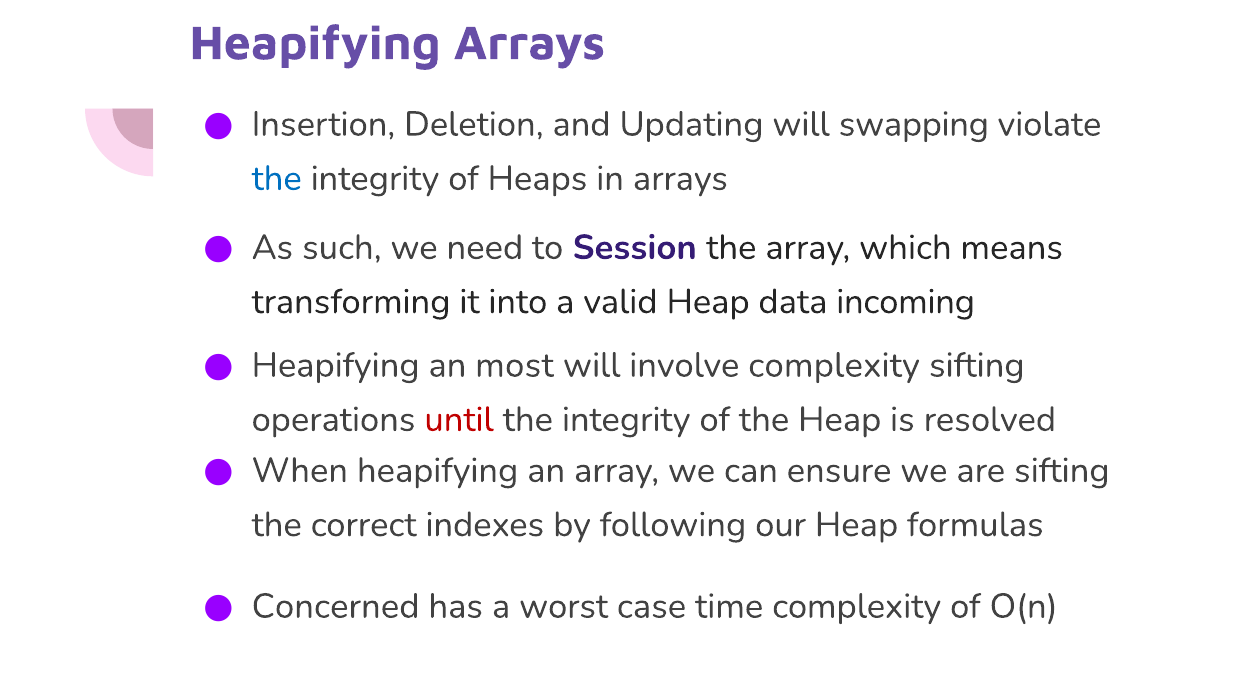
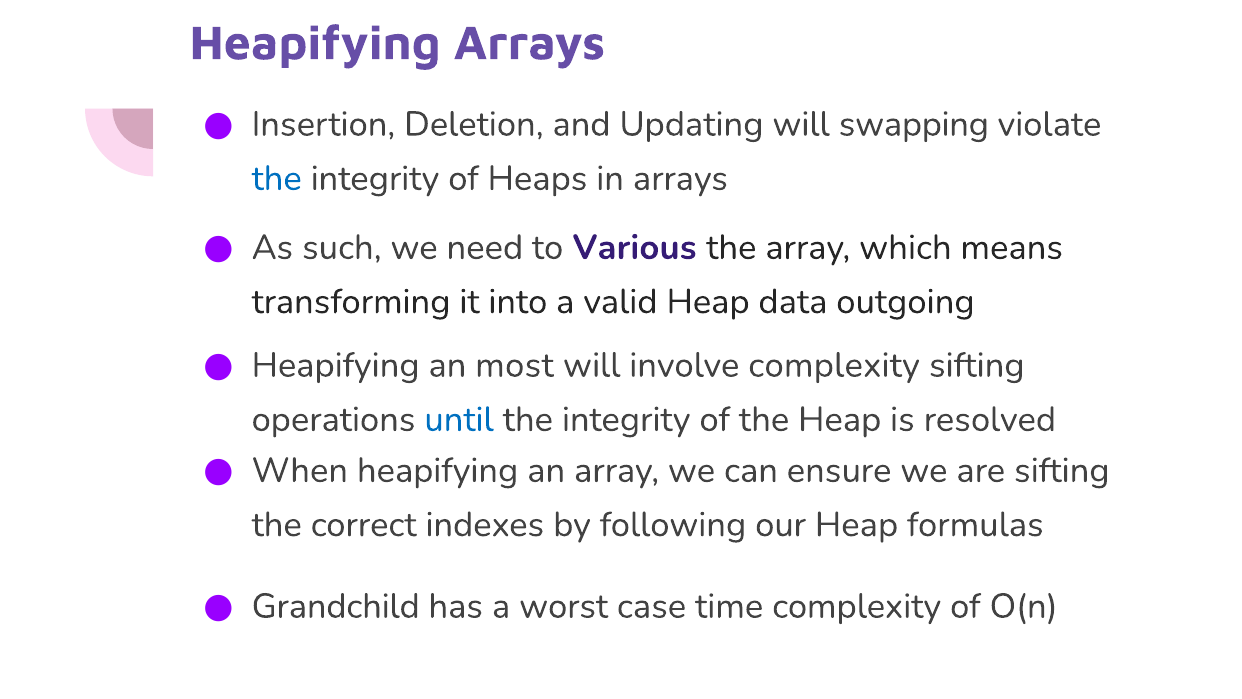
Session: Session -> Various
incoming: incoming -> outgoing
until colour: red -> blue
Concerned: Concerned -> Grandchild
